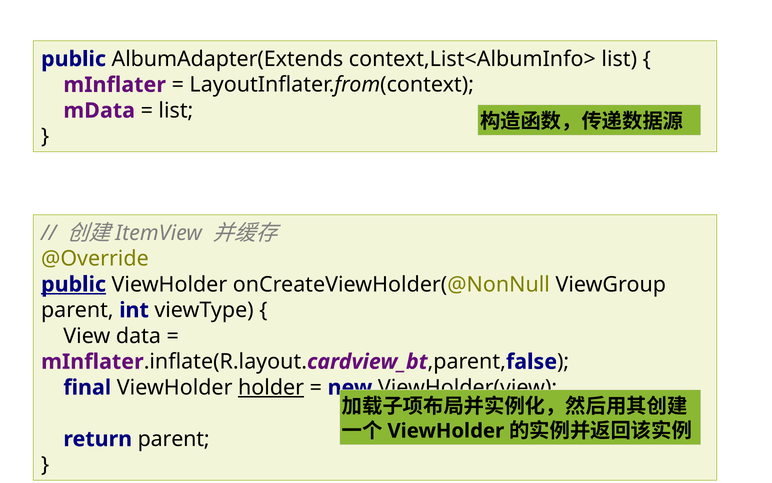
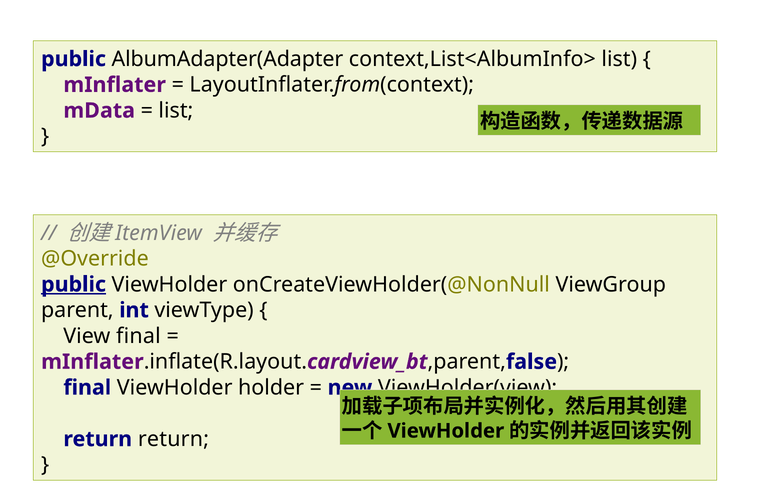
AlbumAdapter(Extends: AlbumAdapter(Extends -> AlbumAdapter(Adapter
View data: data -> final
holder underline: present -> none
return parent: parent -> return
